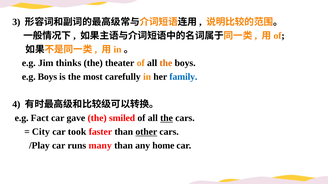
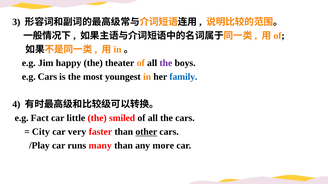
thinks: thinks -> happy
the at (166, 63) colour: orange -> purple
e.g Boys: Boys -> Cars
carefully: carefully -> youngest
gave: gave -> little
the at (167, 118) underline: present -> none
took: took -> very
home: home -> more
